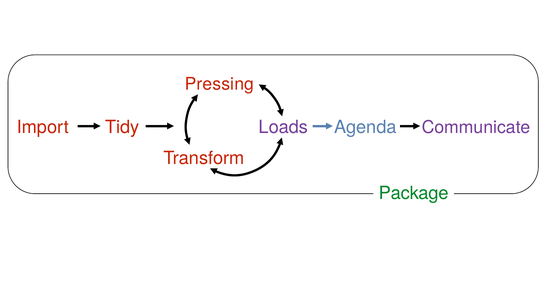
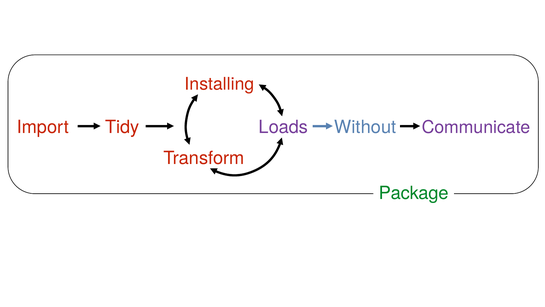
Pressing: Pressing -> Installing
Agenda: Agenda -> Without
